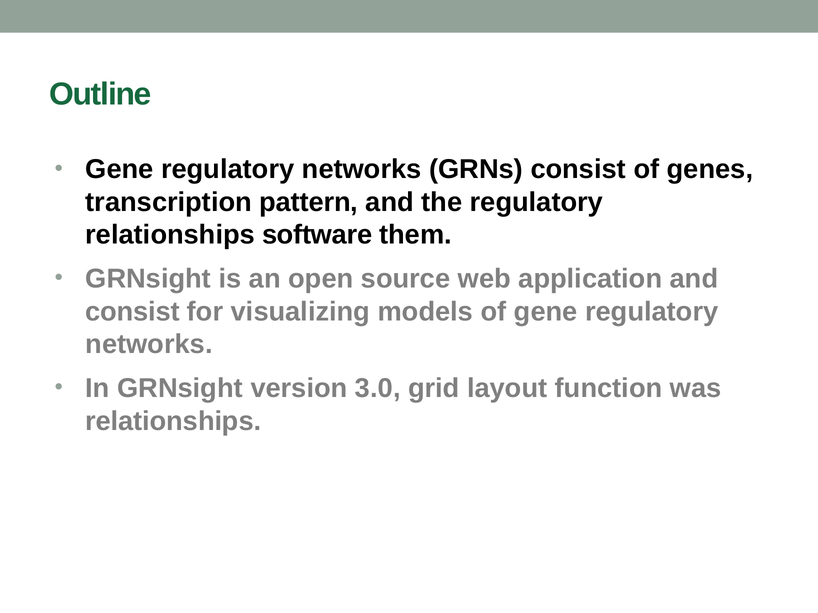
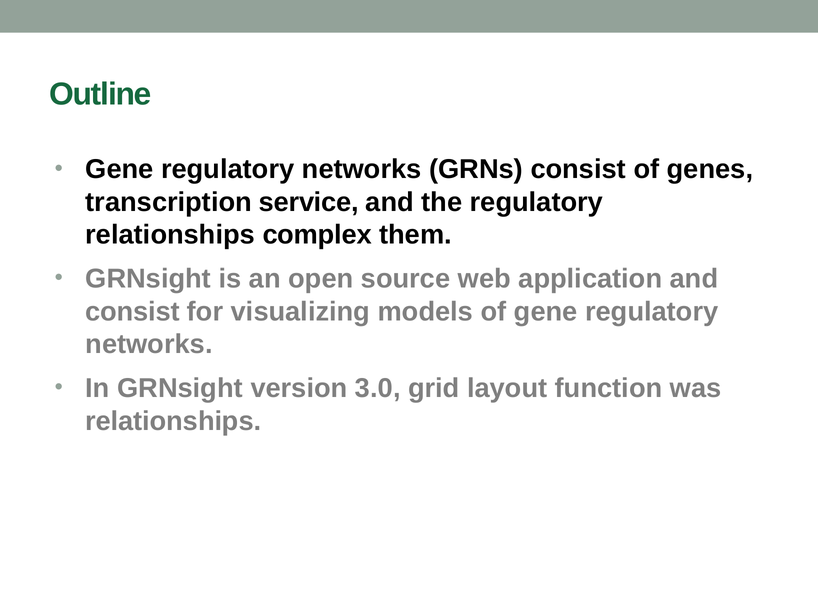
pattern: pattern -> service
software: software -> complex
